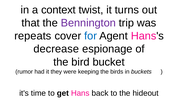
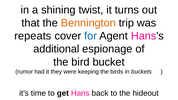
context: context -> shining
Bennington colour: purple -> orange
decrease: decrease -> additional
